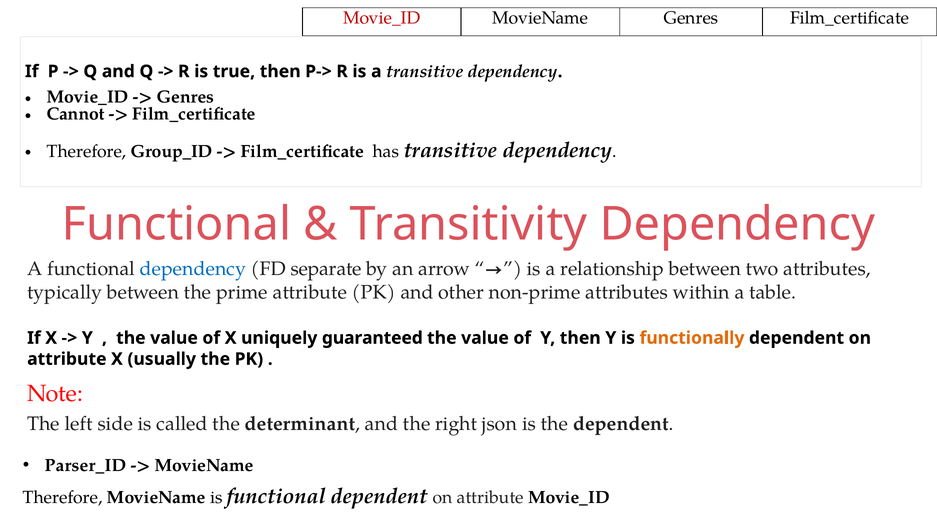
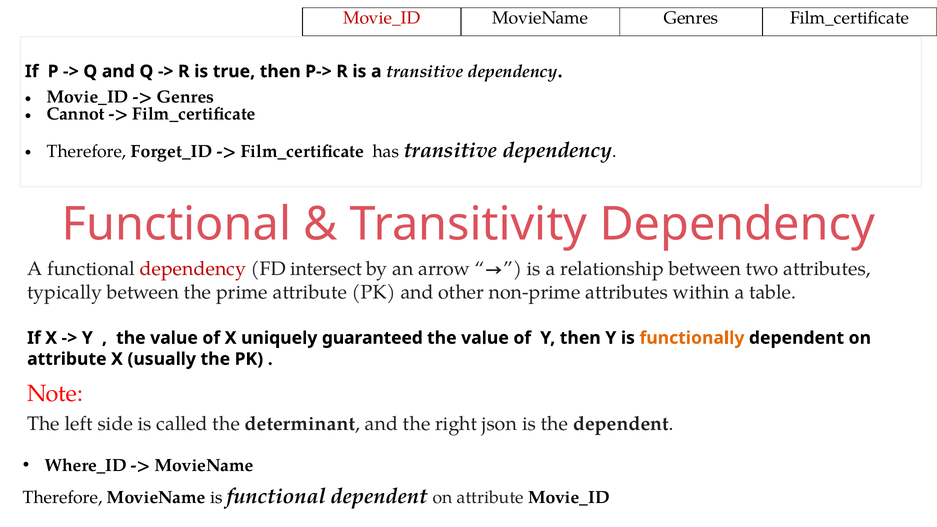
Group_ID: Group_ID -> Forget_ID
dependency at (193, 269) colour: blue -> red
separate: separate -> intersect
Parser_ID: Parser_ID -> Where_ID
